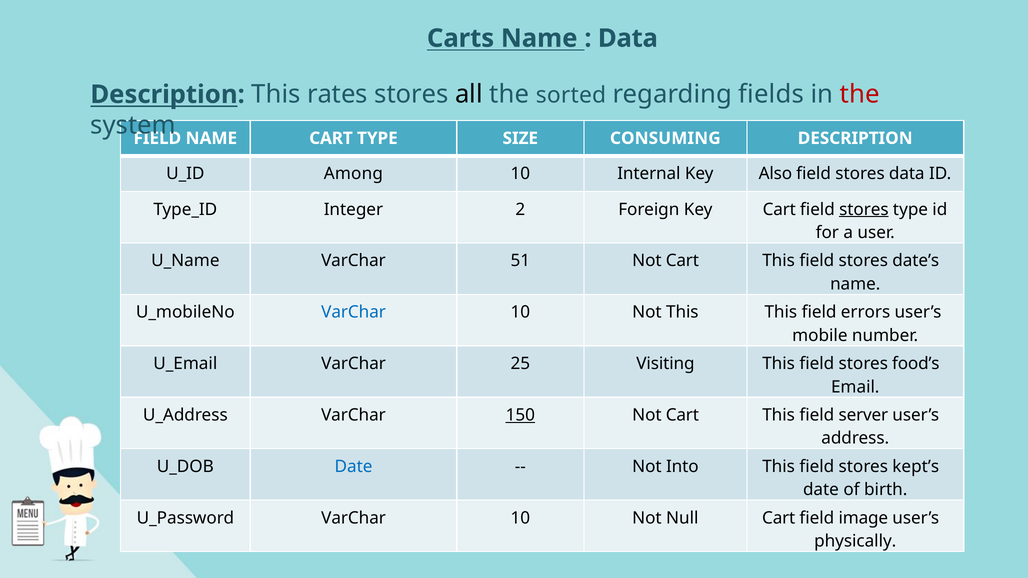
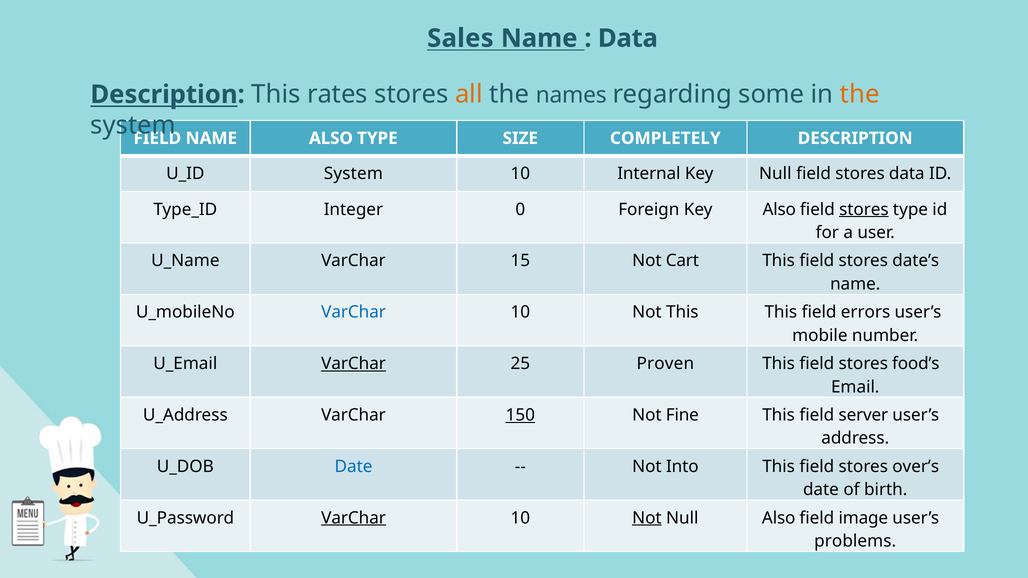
Carts: Carts -> Sales
all colour: black -> orange
sorted: sorted -> names
fields: fields -> some
the at (860, 95) colour: red -> orange
NAME CART: CART -> ALSO
CONSUMING: CONSUMING -> COMPLETELY
Among at (353, 174): Among -> System
Key Also: Also -> Null
2: 2 -> 0
Key Cart: Cart -> Also
51: 51 -> 15
VarChar at (354, 364) underline: none -> present
Visiting: Visiting -> Proven
Cart at (682, 415): Cart -> Fine
kept’s: kept’s -> over’s
VarChar at (354, 518) underline: none -> present
Not at (647, 518) underline: none -> present
Null Cart: Cart -> Also
physically: physically -> problems
